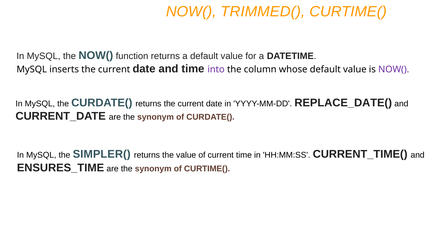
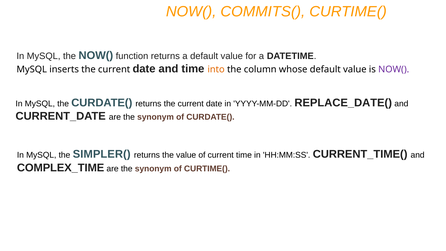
TRIMMED(: TRIMMED( -> COMMITS(
into colour: purple -> orange
ENSURES_TIME: ENSURES_TIME -> COMPLEX_TIME
